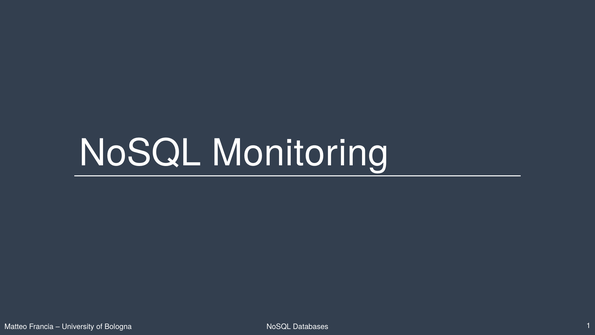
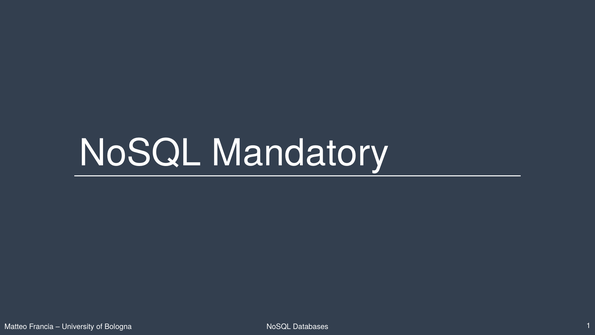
Monitoring: Monitoring -> Mandatory
